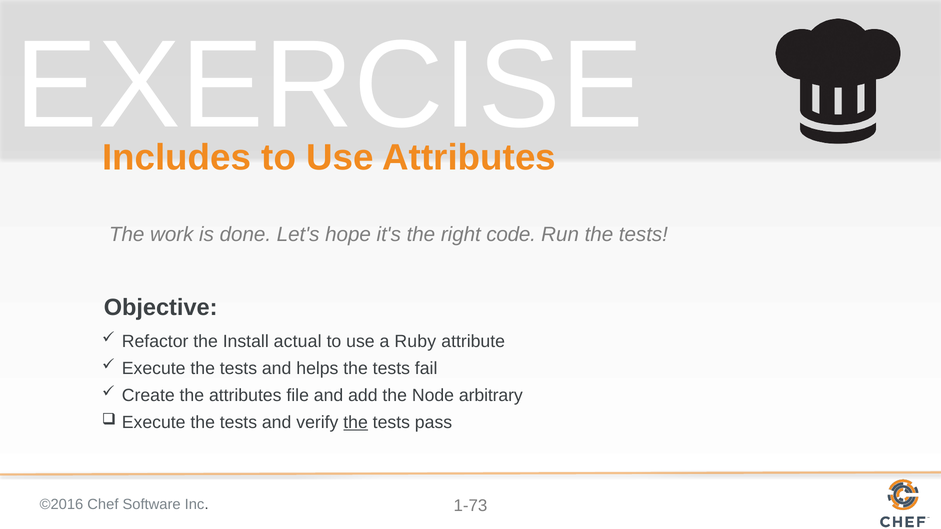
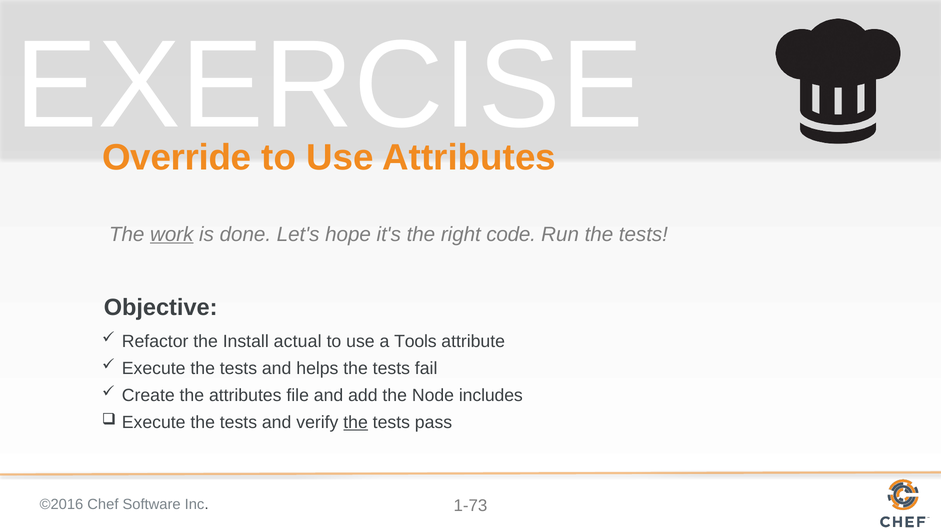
Includes: Includes -> Override
work underline: none -> present
Ruby: Ruby -> Tools
arbitrary: arbitrary -> includes
